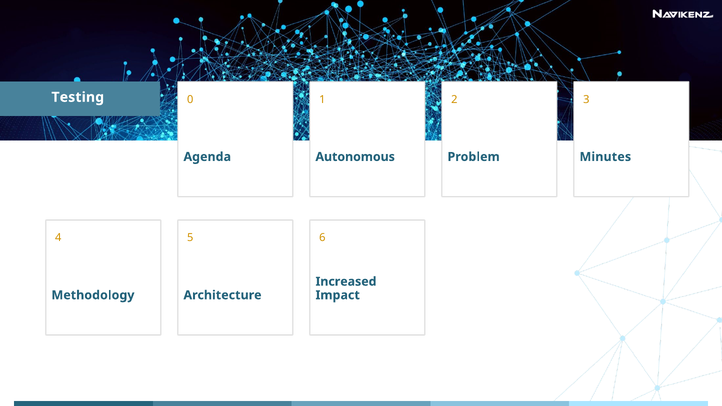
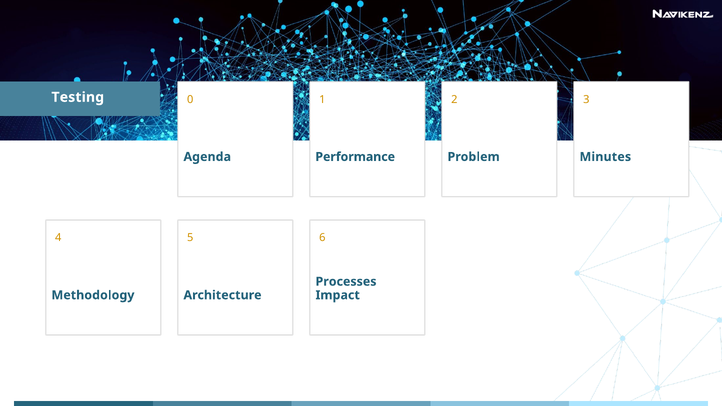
Autonomous: Autonomous -> Performance
Increased: Increased -> Processes
